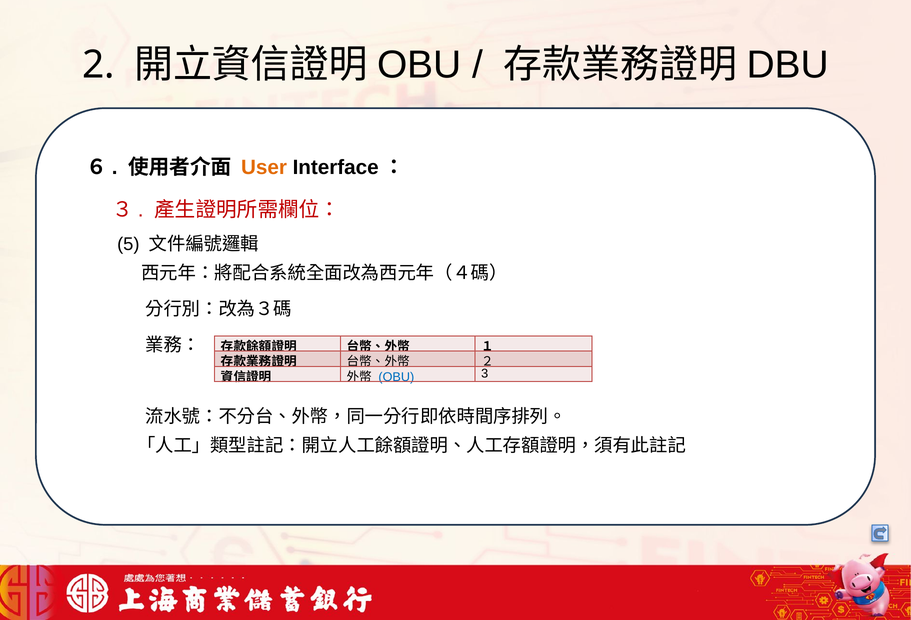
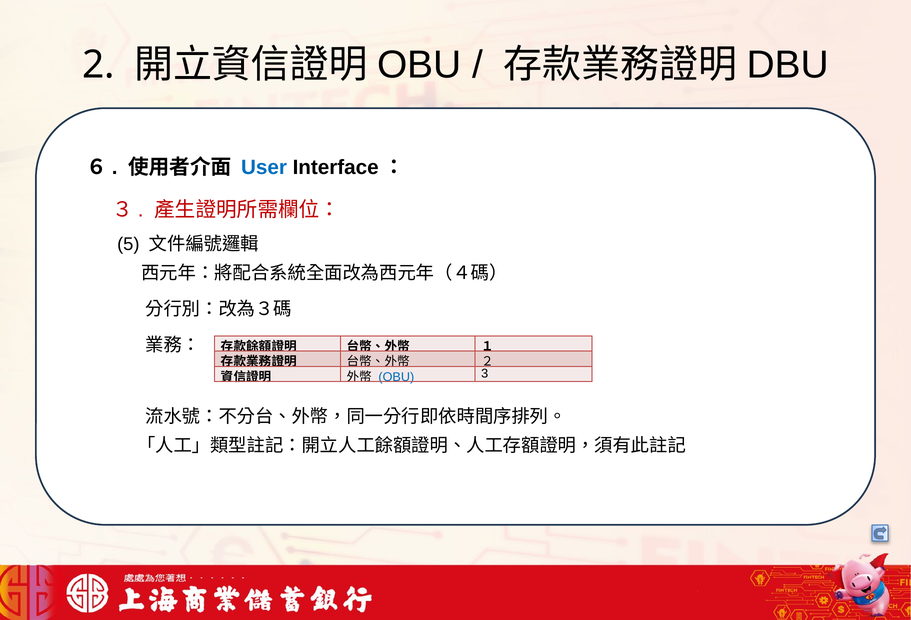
User colour: orange -> blue
